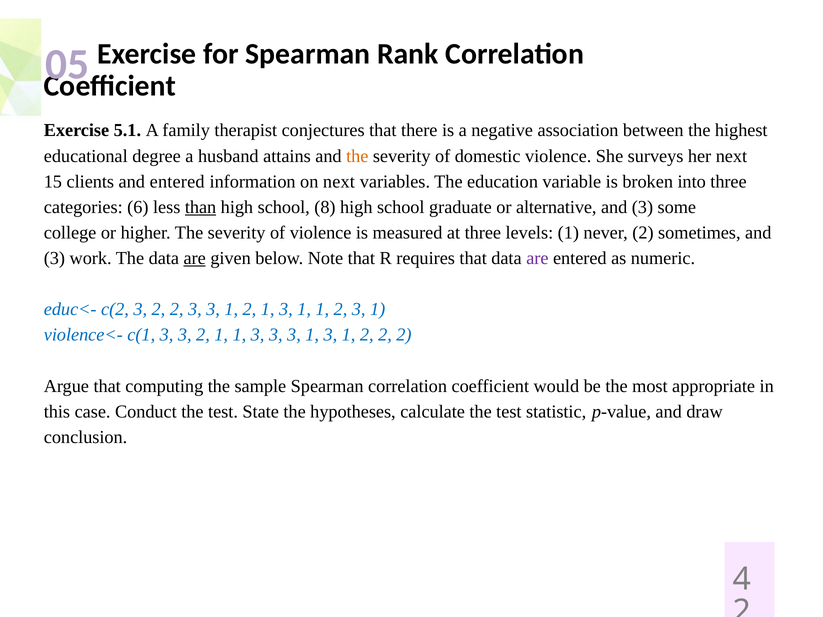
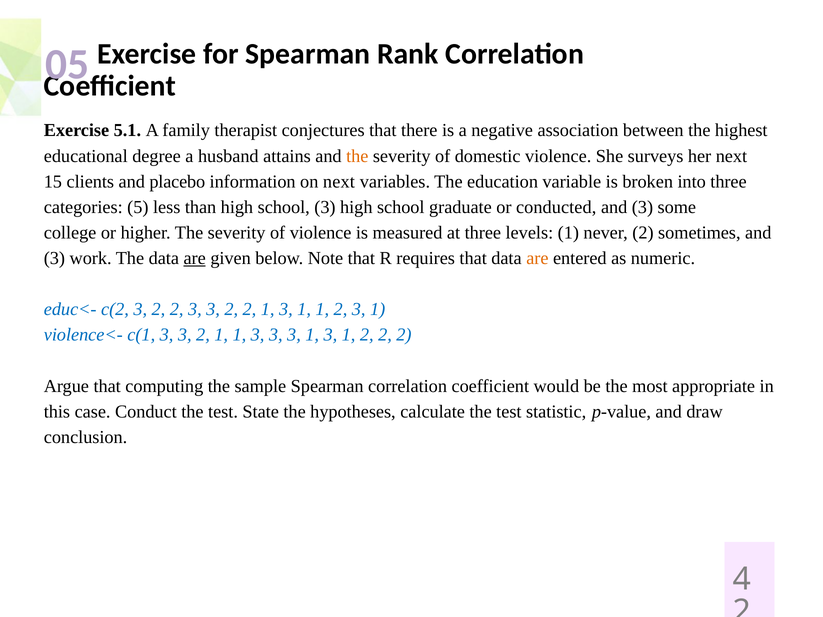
and entered: entered -> placebo
6: 6 -> 5
than underline: present -> none
school 8: 8 -> 3
alternative: alternative -> conducted
are at (537, 258) colour: purple -> orange
2 3 3 1: 1 -> 2
